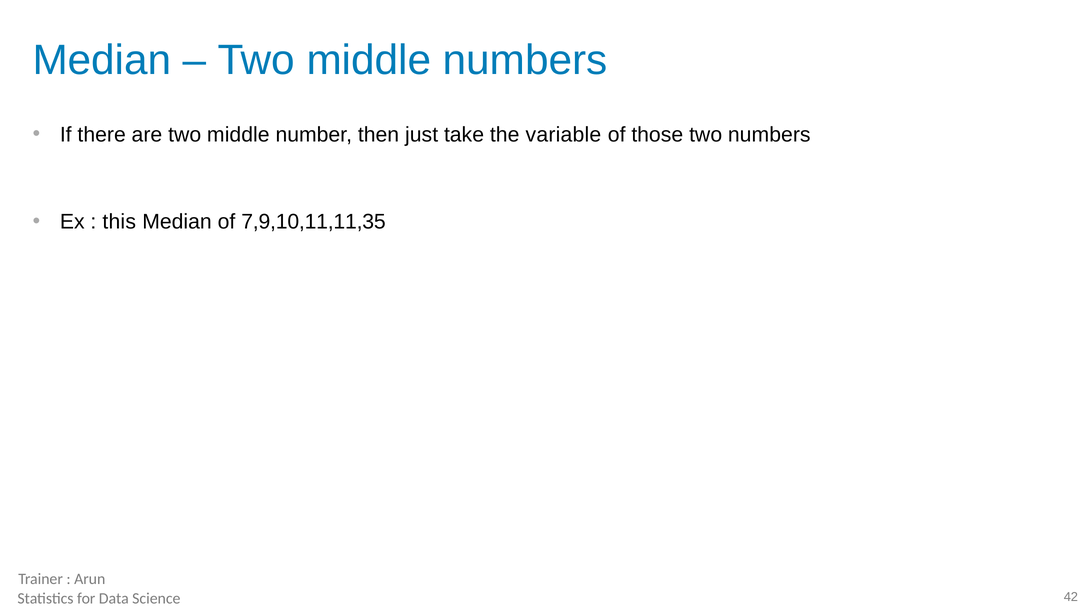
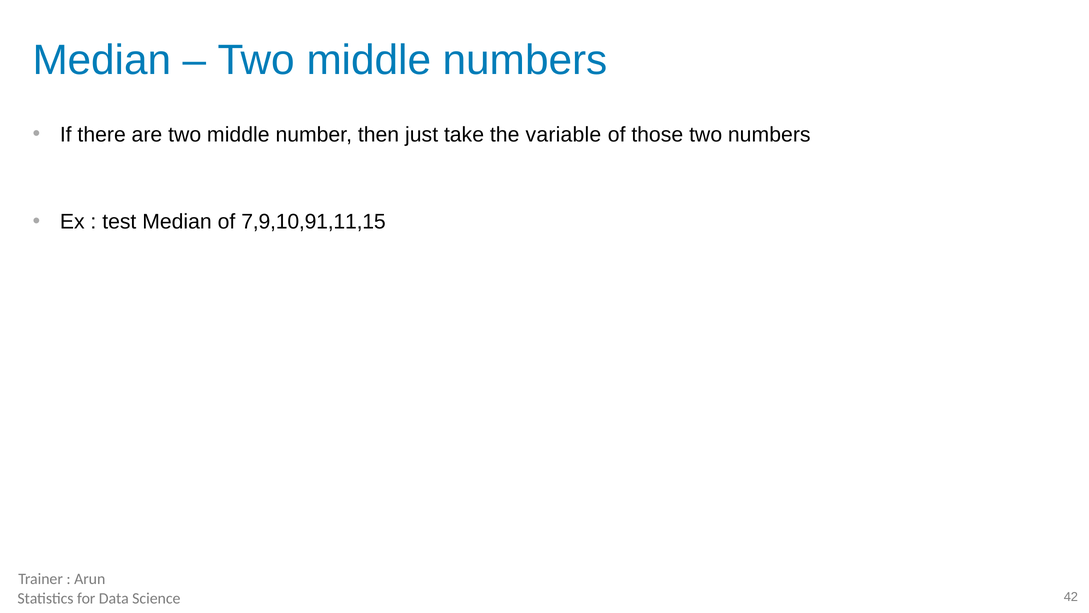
this: this -> test
7,9,10,11,11,35: 7,9,10,11,11,35 -> 7,9,10,91,11,15
